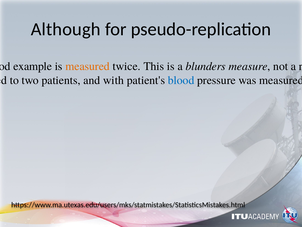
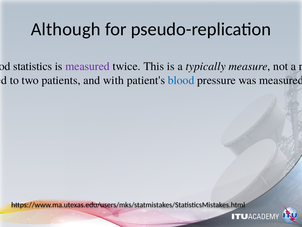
example: example -> statistics
measured at (88, 66) colour: orange -> purple
blunders: blunders -> typically
